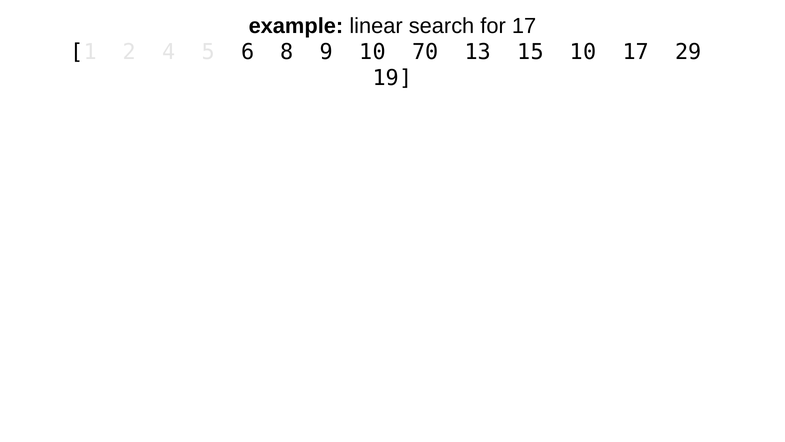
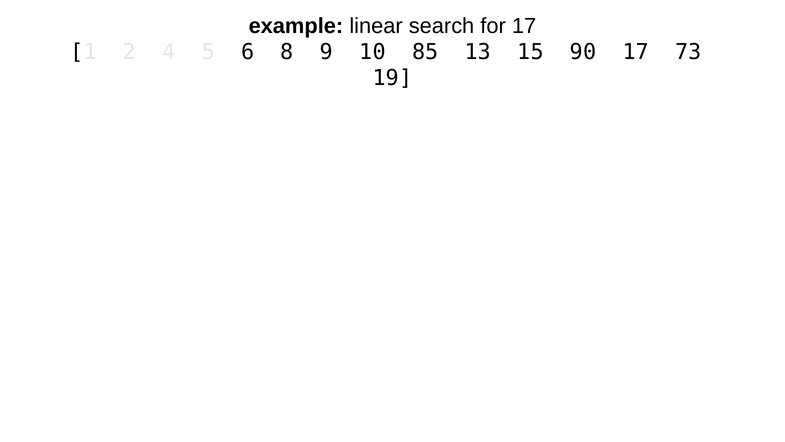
70: 70 -> 85
15 10: 10 -> 90
29: 29 -> 73
